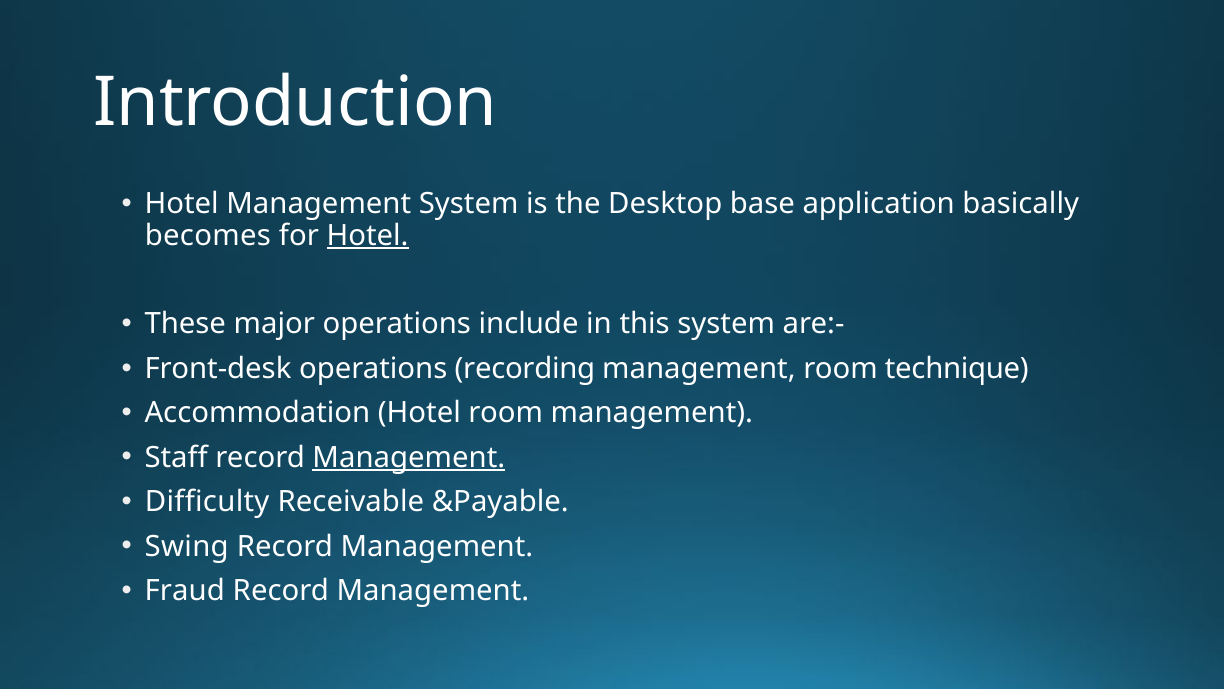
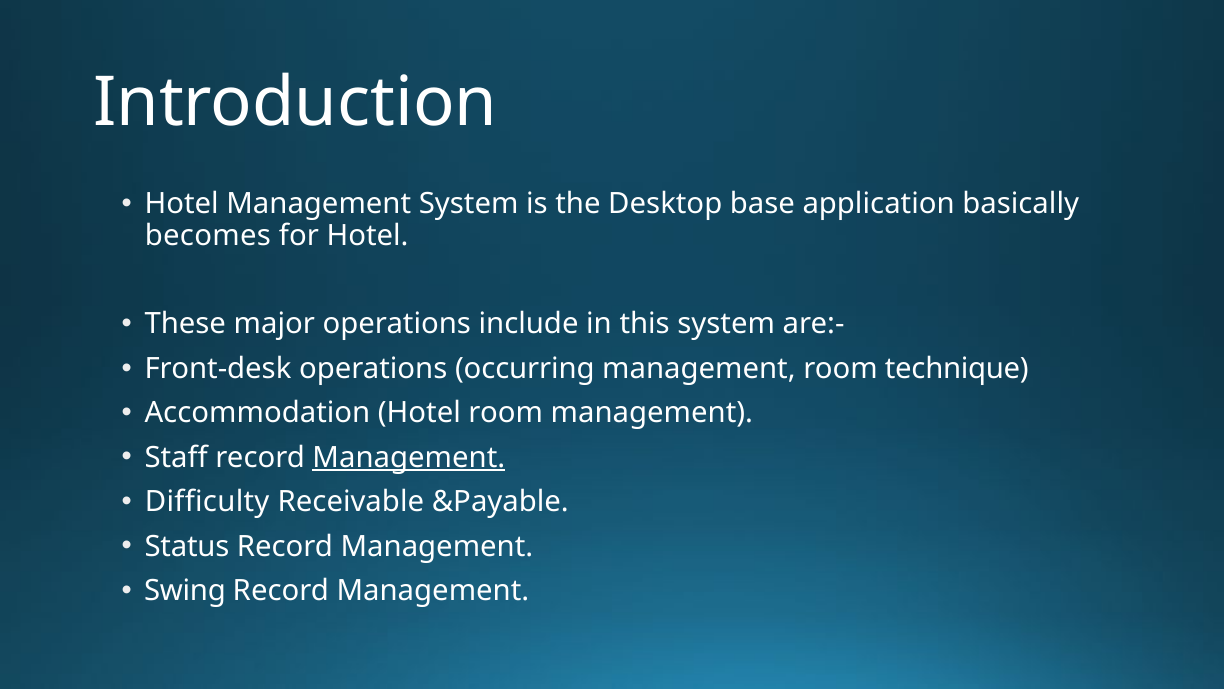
Hotel at (368, 235) underline: present -> none
recording: recording -> occurring
Swing: Swing -> Status
Fraud: Fraud -> Swing
